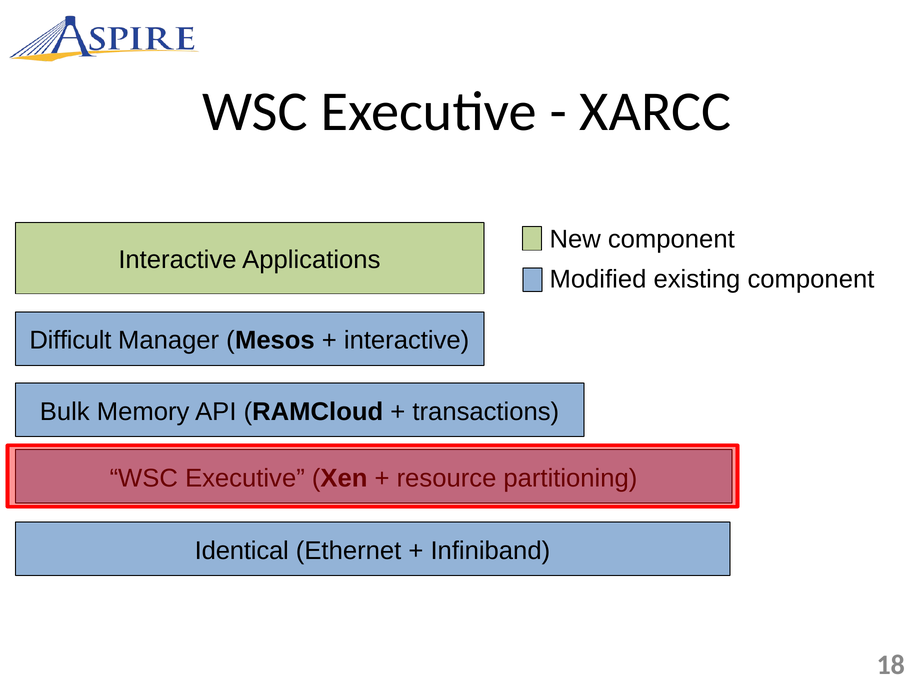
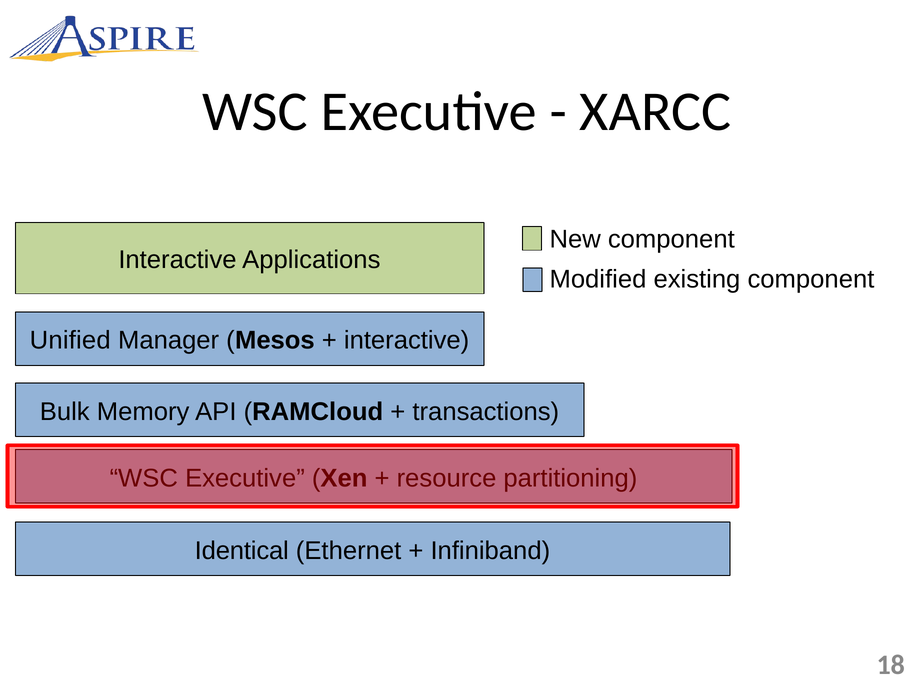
Difficult: Difficult -> Unified
